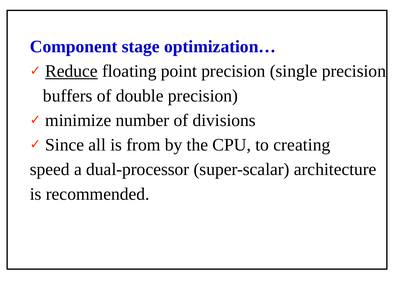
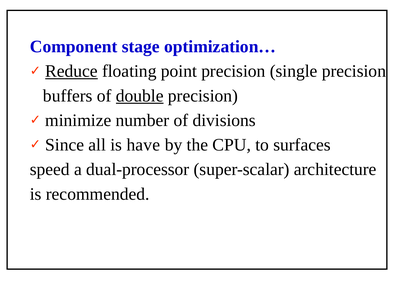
double underline: none -> present
from: from -> have
creating: creating -> surfaces
